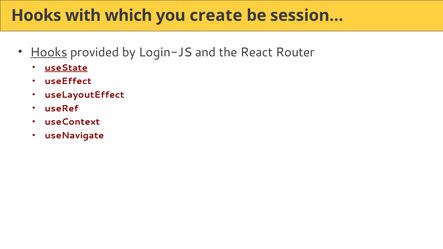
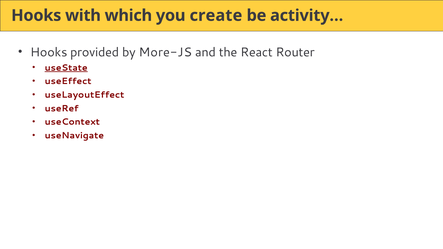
session…: session… -> activity…
Hooks at (49, 52) underline: present -> none
Login-JS: Login-JS -> More-JS
